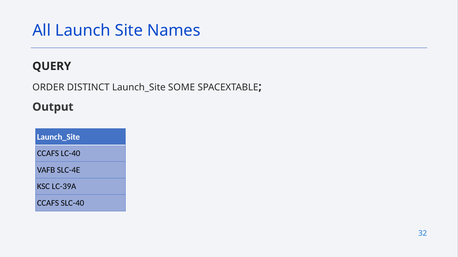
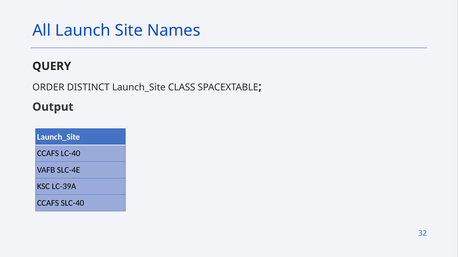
SOME: SOME -> CLASS
